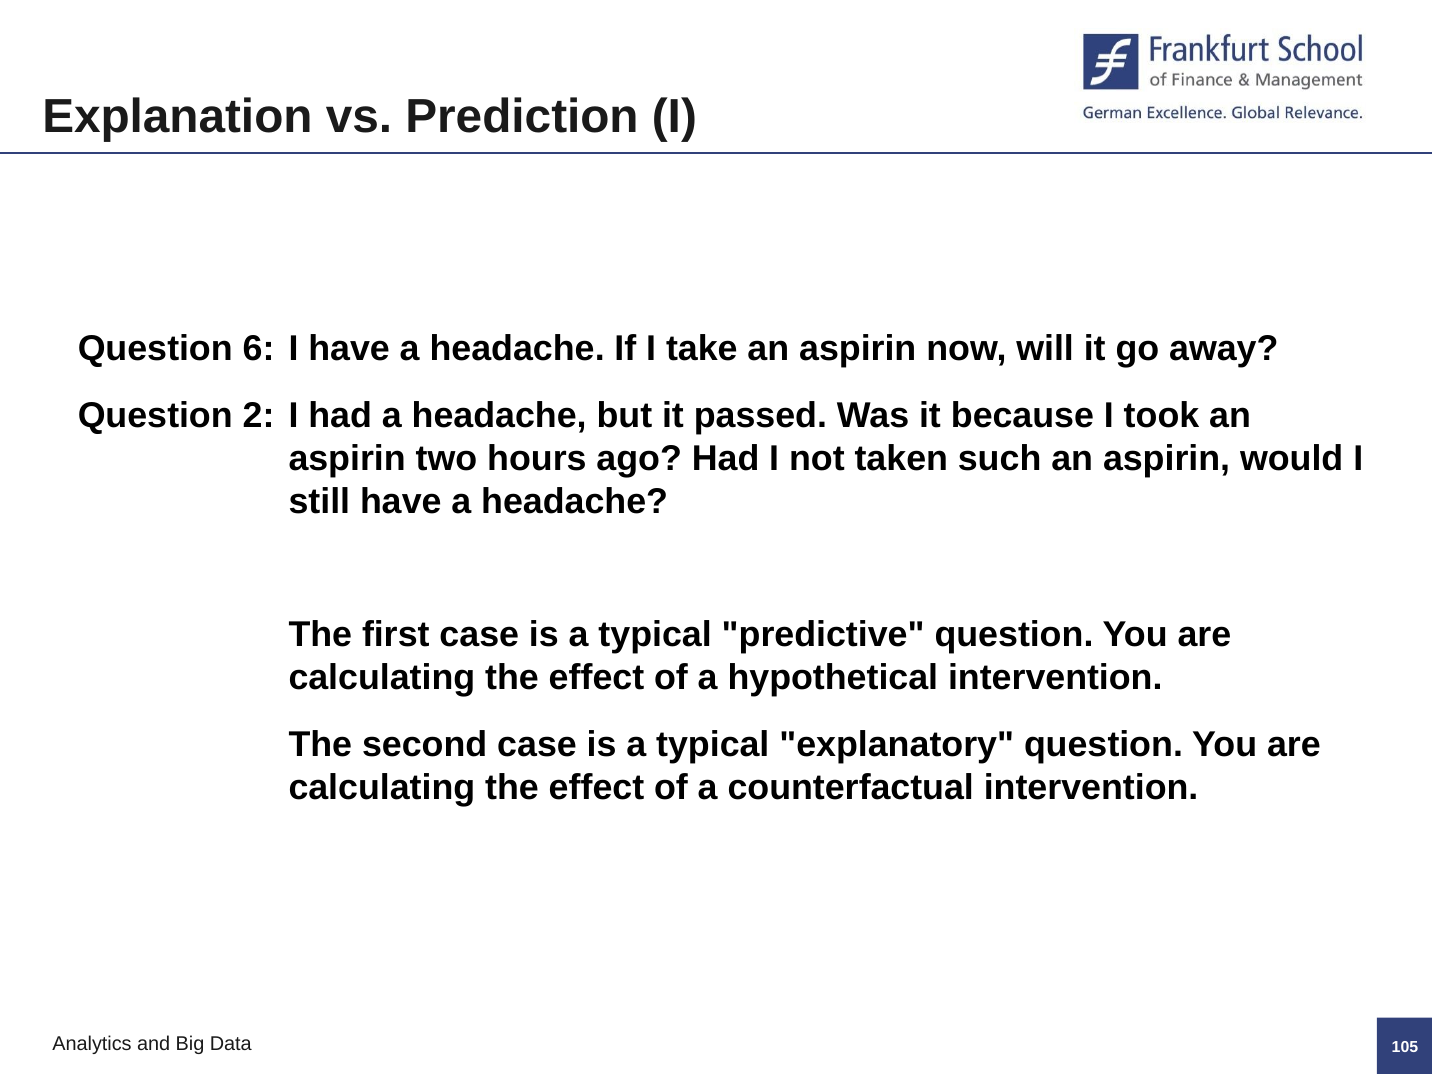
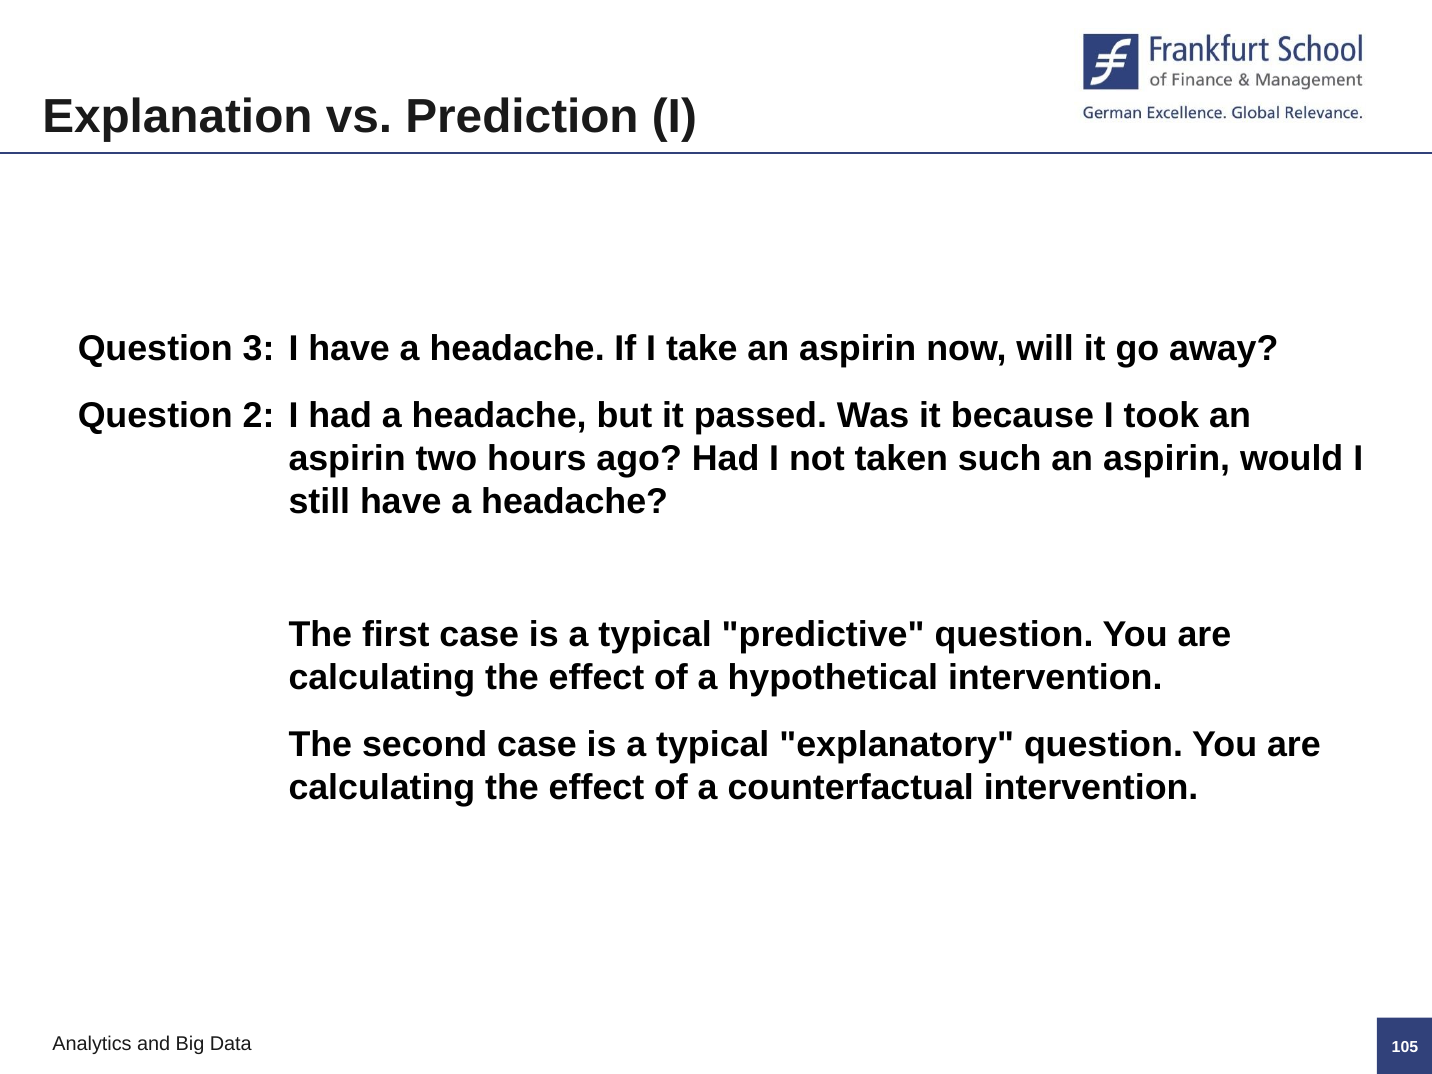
6: 6 -> 3
